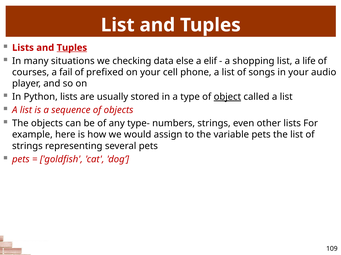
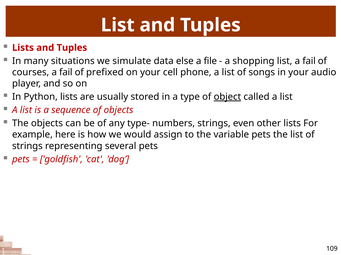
Tuples at (72, 48) underline: present -> none
checking: checking -> simulate
elif: elif -> file
list a life: life -> fail
